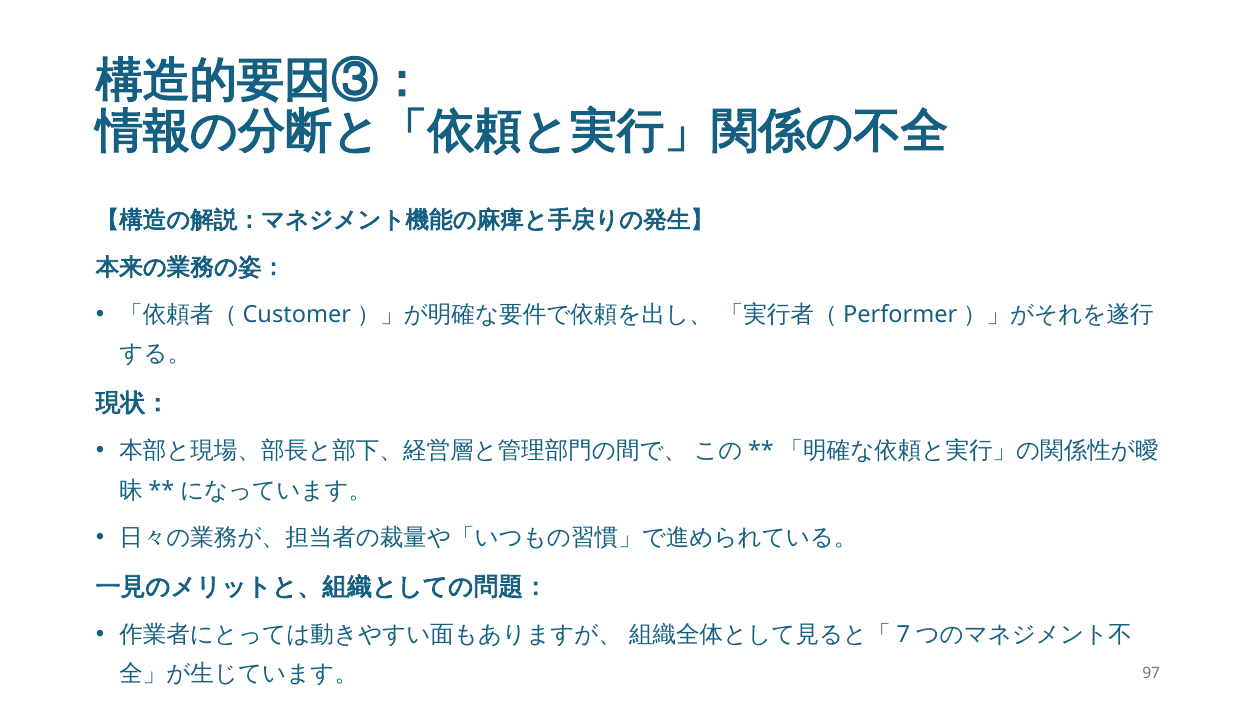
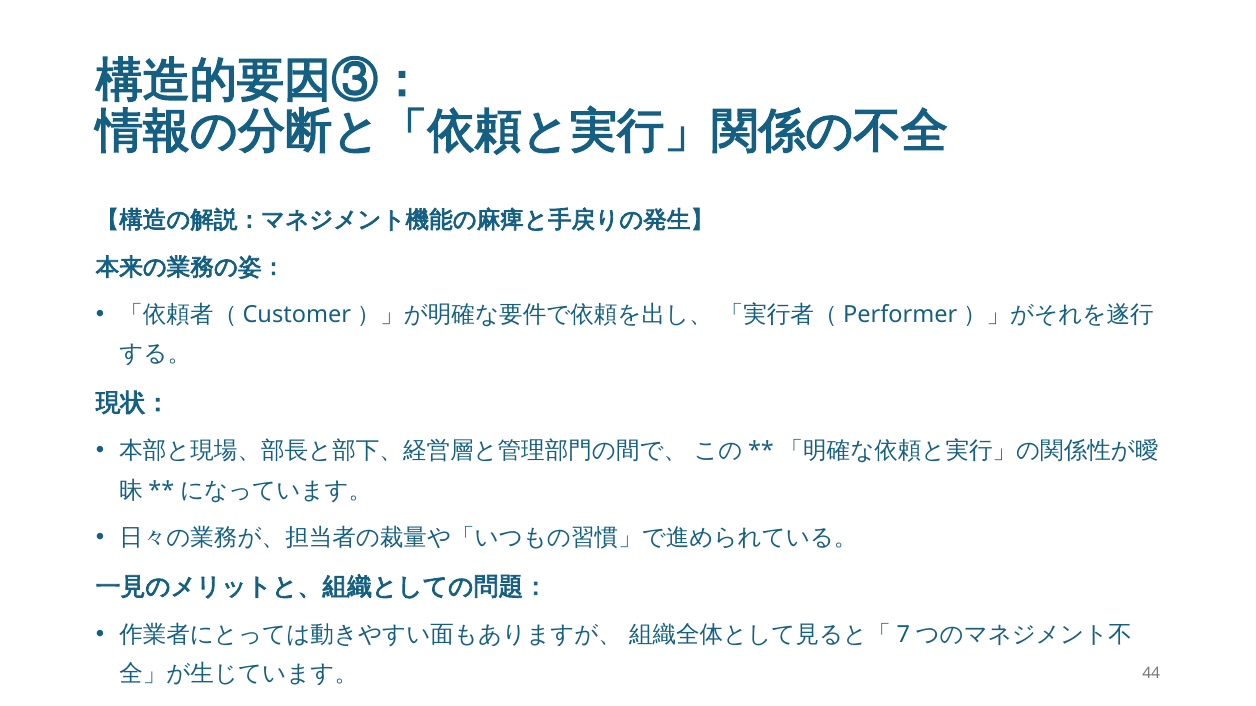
97: 97 -> 44
